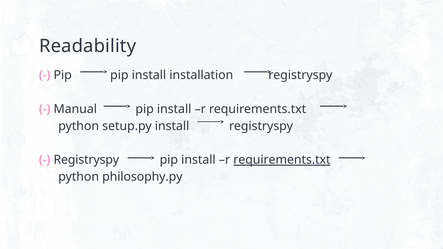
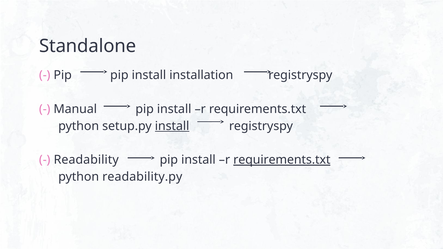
Readability: Readability -> Standalone
install at (172, 126) underline: none -> present
Registryspy at (86, 160): Registryspy -> Readability
philosophy.py: philosophy.py -> readability.py
